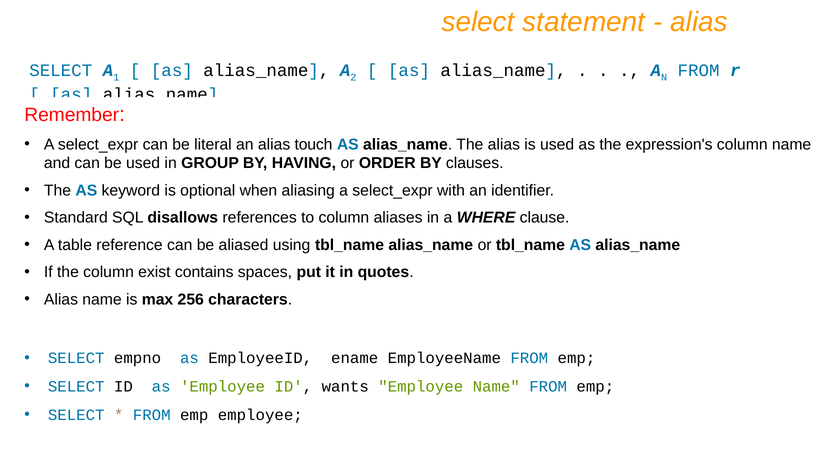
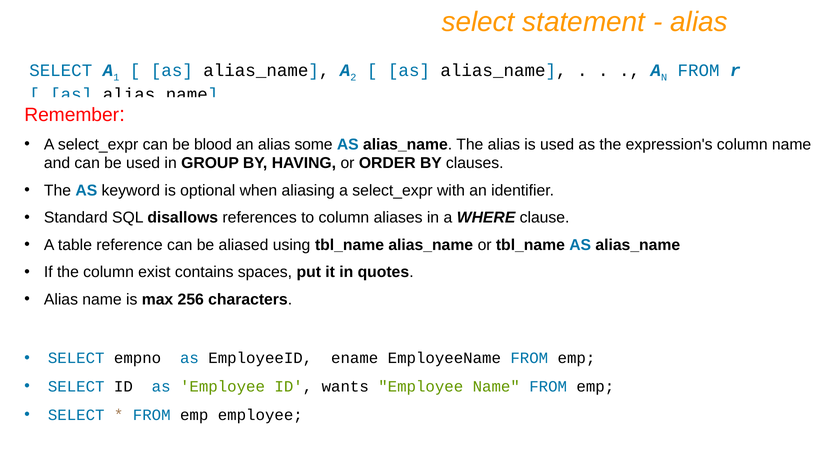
literal: literal -> blood
touch: touch -> some
